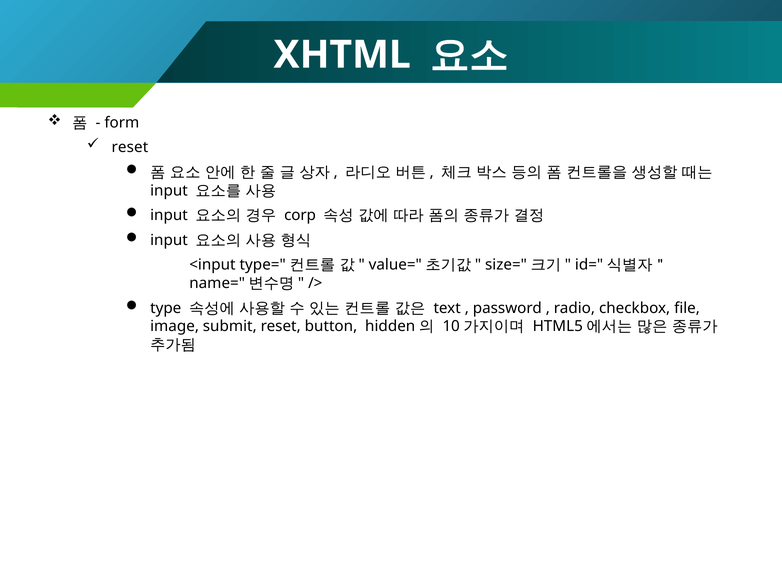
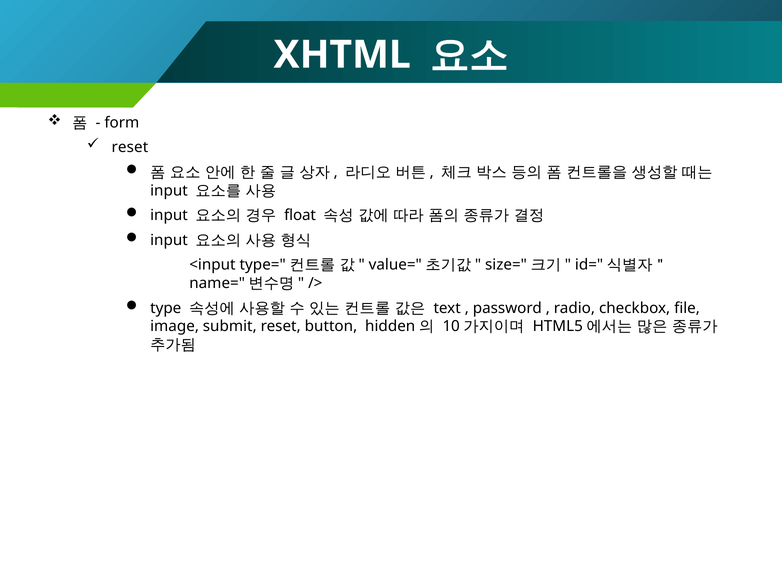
corp: corp -> float
